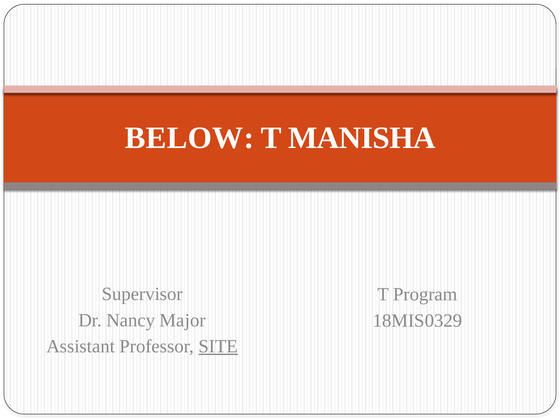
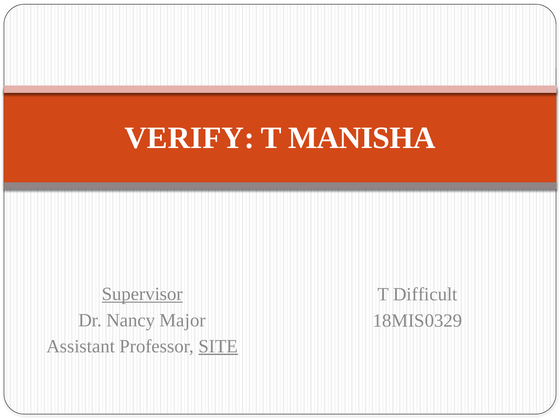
BELOW: BELOW -> VERIFY
Supervisor underline: none -> present
Program: Program -> Difficult
